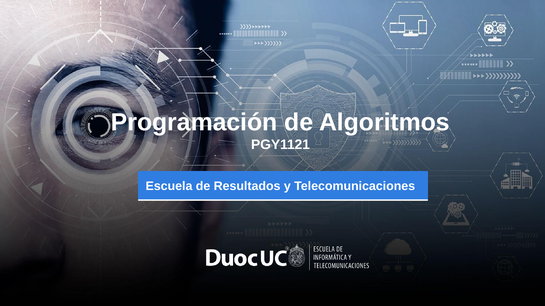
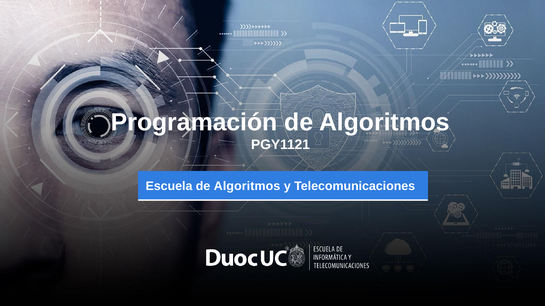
Escuela de Resultados: Resultados -> Algoritmos
